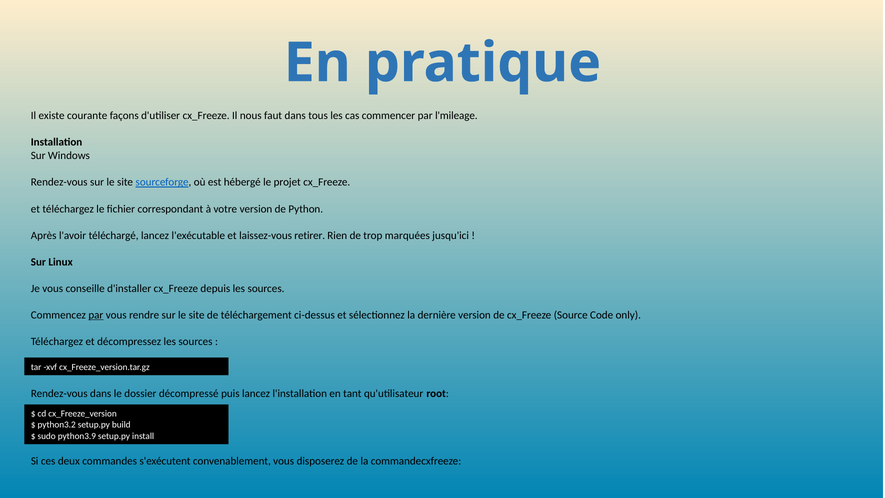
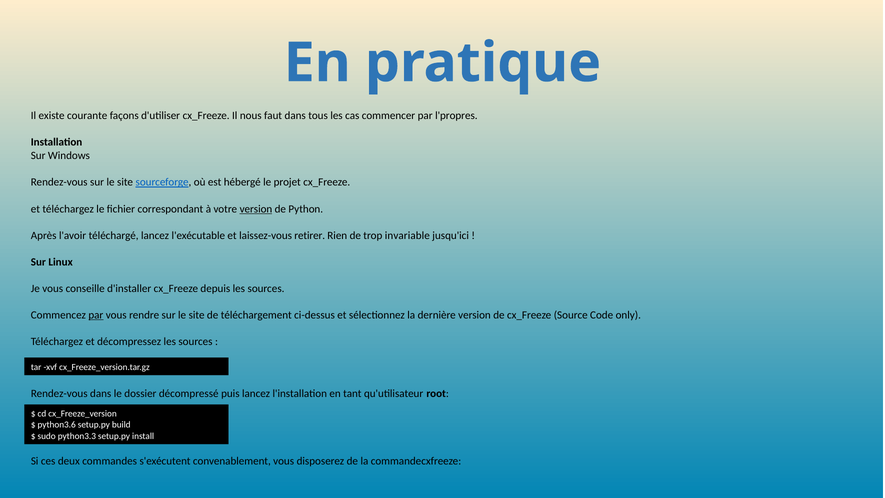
l'mileage: l'mileage -> l'propres
version at (256, 209) underline: none -> present
marquées: marquées -> invariable
python3.2: python3.2 -> python3.6
python3.9: python3.9 -> python3.3
